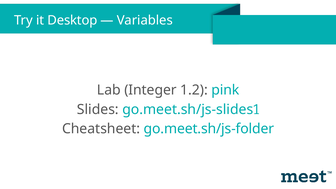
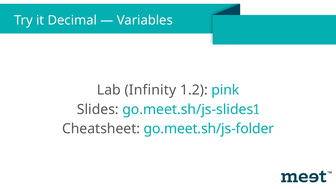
Desktop: Desktop -> Decimal
Integer: Integer -> Infinity
